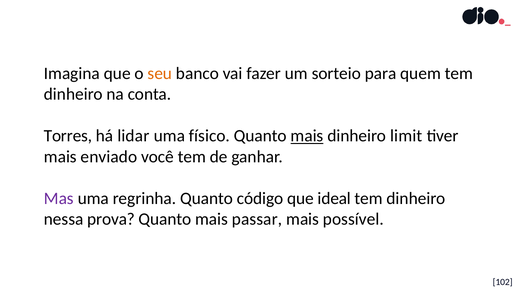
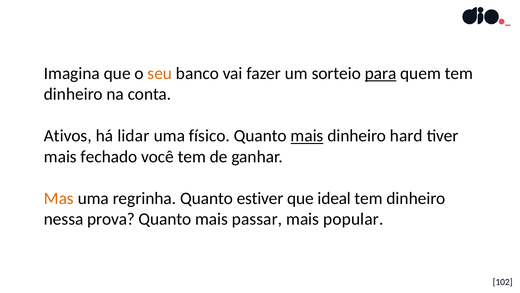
para underline: none -> present
Torres: Torres -> Ativos
limit: limit -> hard
enviado: enviado -> fechado
Mas colour: purple -> orange
código: código -> estiver
possível: possível -> popular
